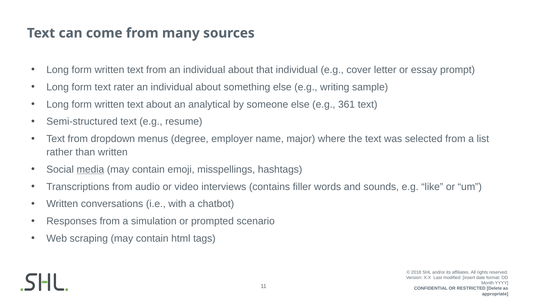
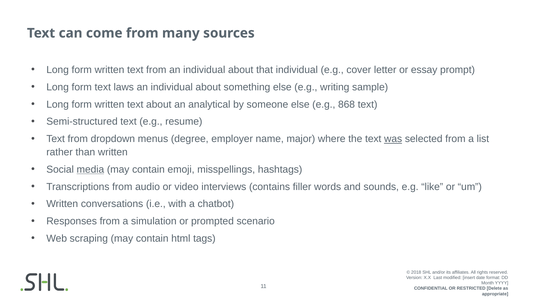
rater: rater -> laws
361: 361 -> 868
was underline: none -> present
